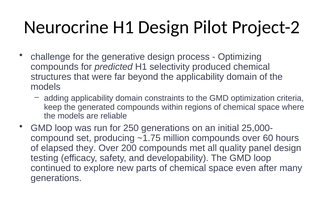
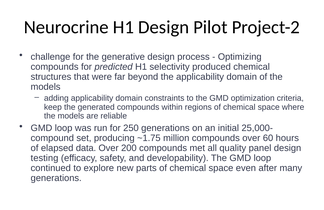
they: they -> data
